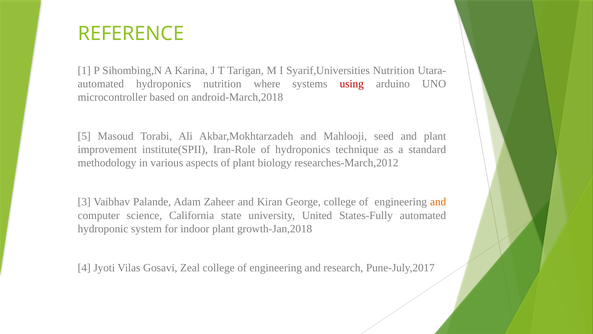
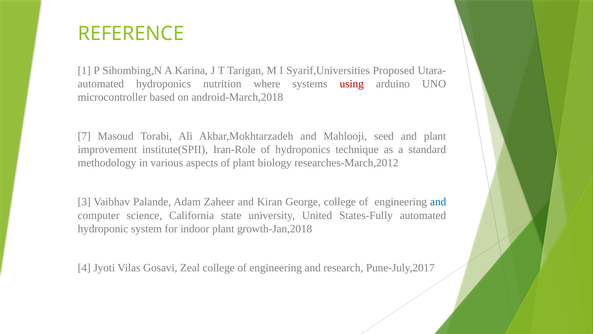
Syarif,Universities Nutrition: Nutrition -> Proposed
5: 5 -> 7
and at (438, 202) colour: orange -> blue
